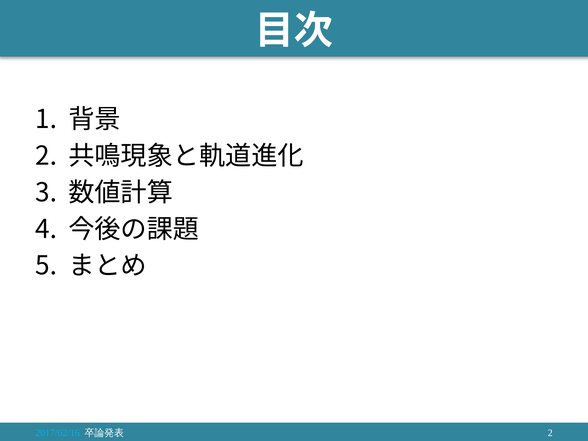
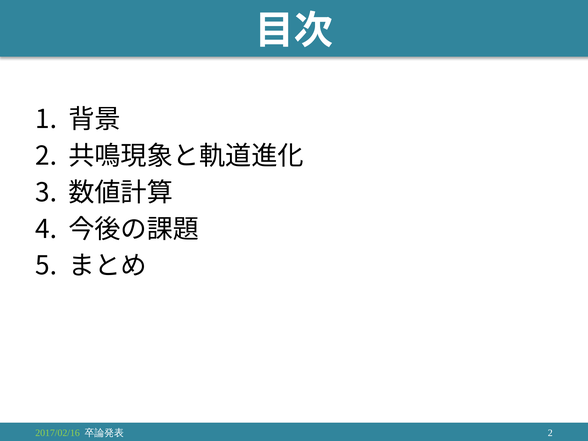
2017/02/16 colour: light blue -> light green
